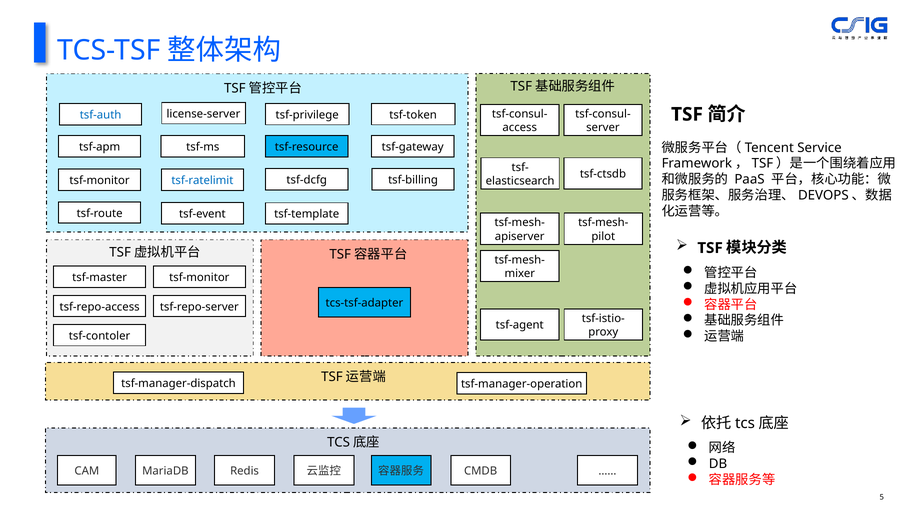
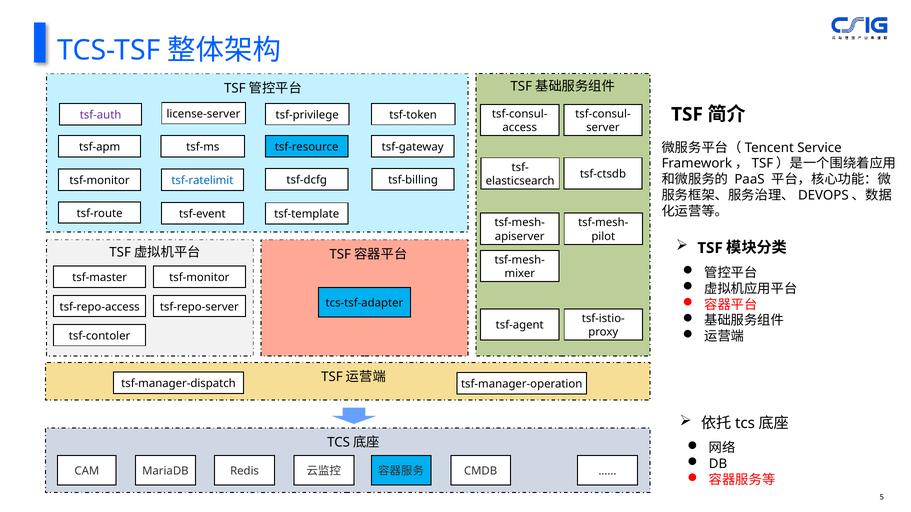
tsf-auth colour: blue -> purple
